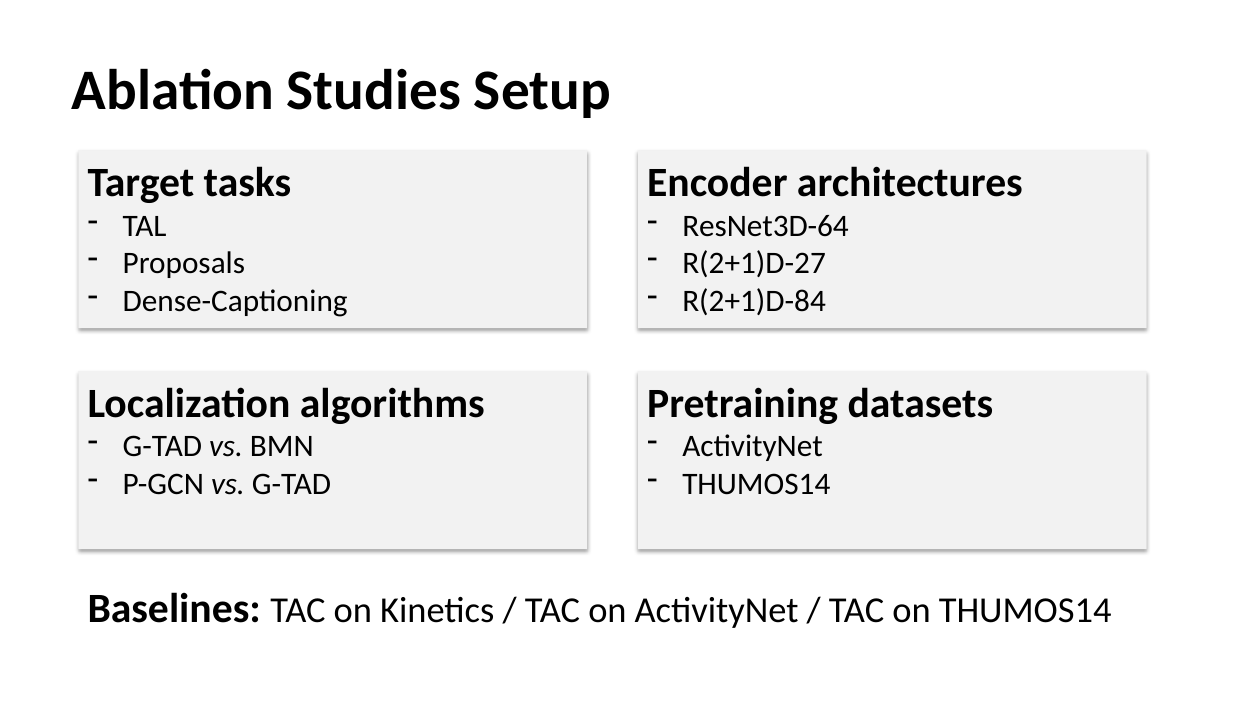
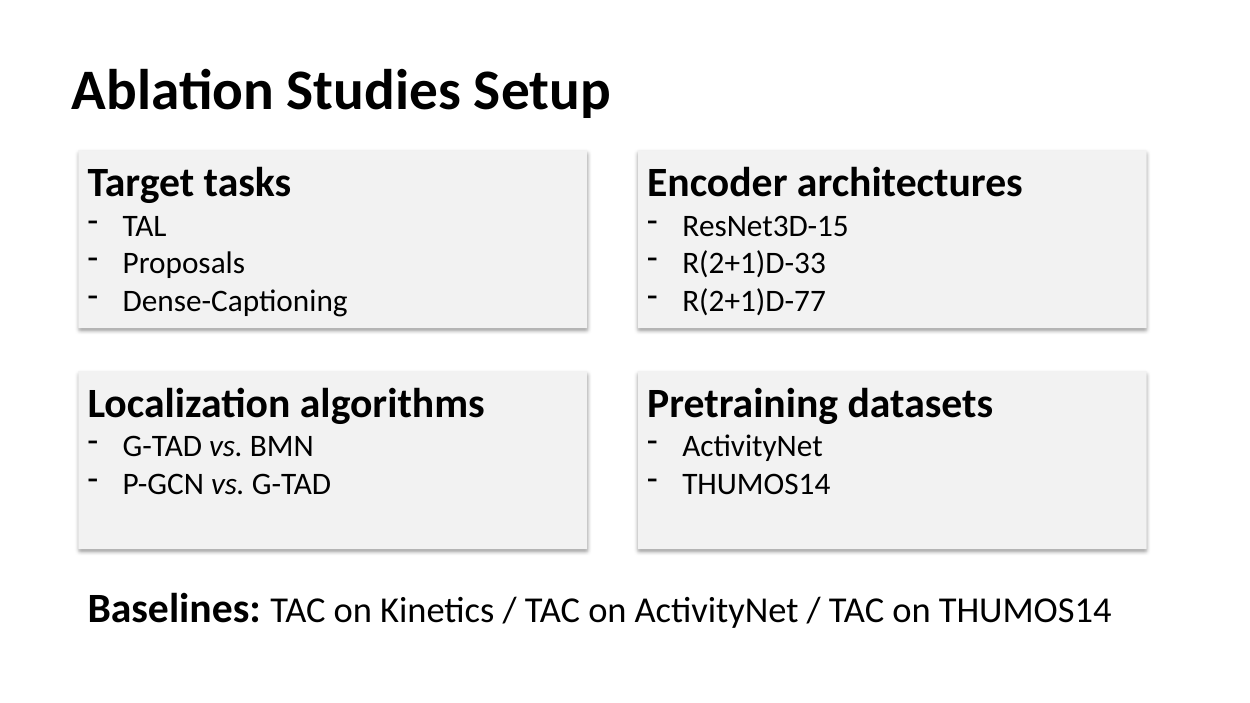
ResNet3D-64: ResNet3D-64 -> ResNet3D-15
R(2+1)D-27: R(2+1)D-27 -> R(2+1)D-33
R(2+1)D-84: R(2+1)D-84 -> R(2+1)D-77
